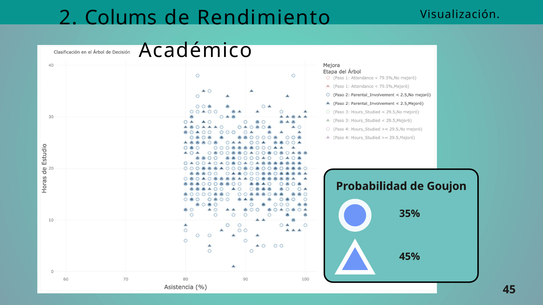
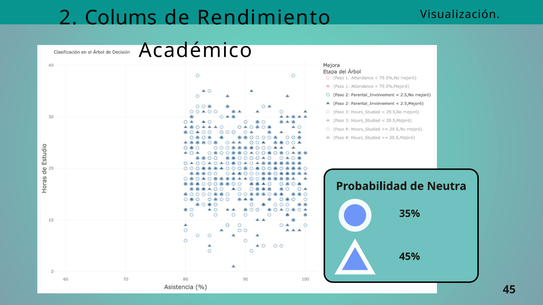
Goujon: Goujon -> Neutra
